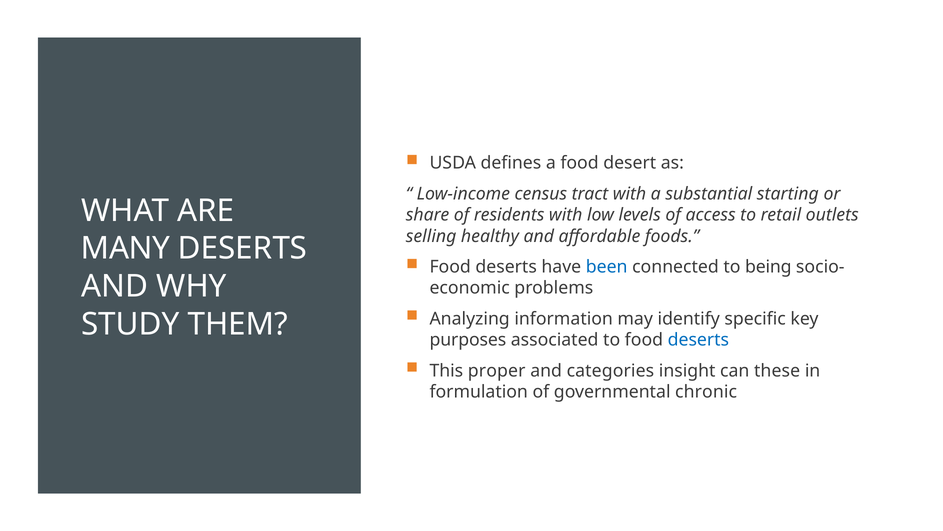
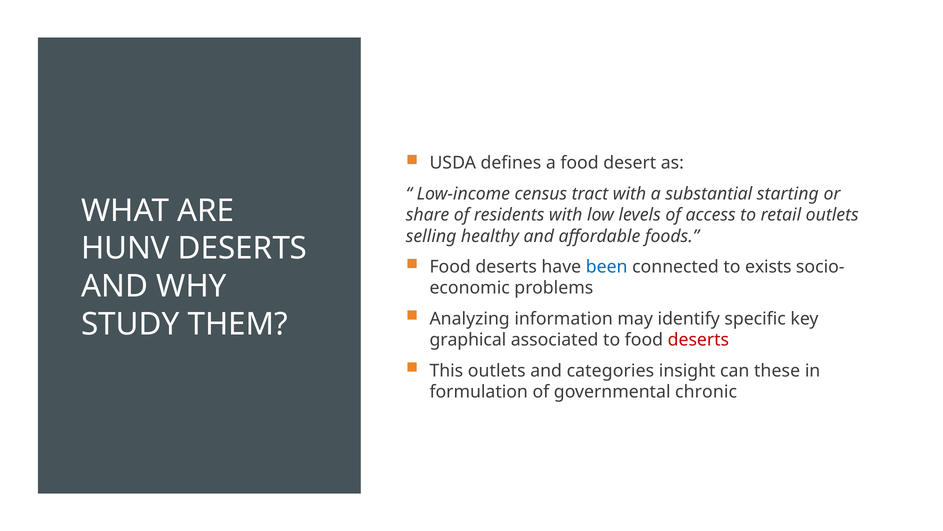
MANY: MANY -> HUNV
being: being -> exists
purposes: purposes -> graphical
deserts at (698, 340) colour: blue -> red
This proper: proper -> outlets
